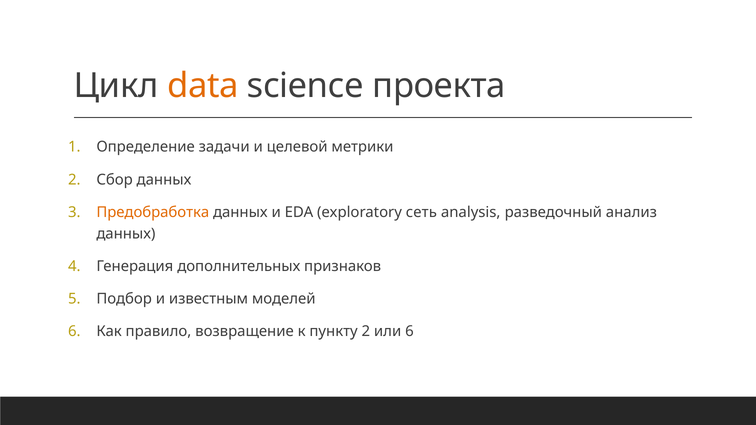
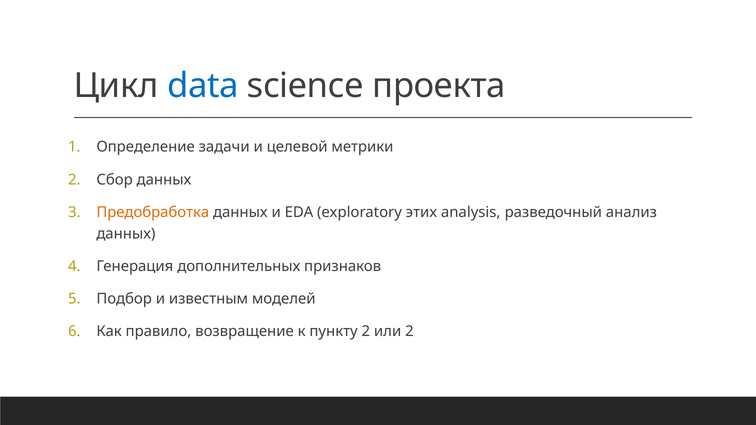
data colour: orange -> blue
сеть: сеть -> этих
или 6: 6 -> 2
